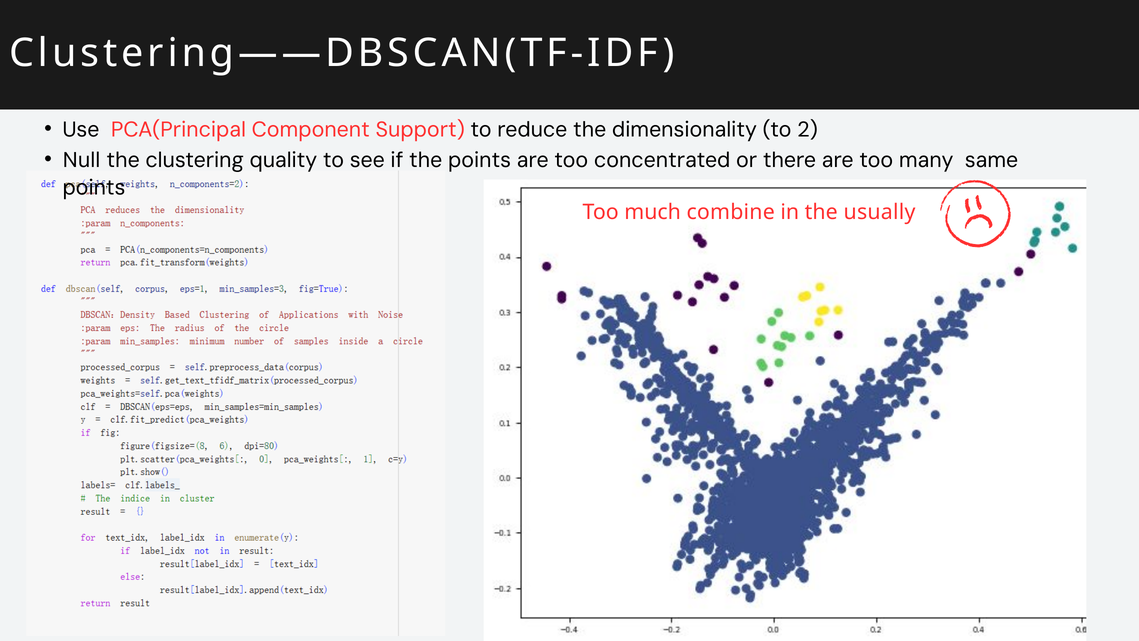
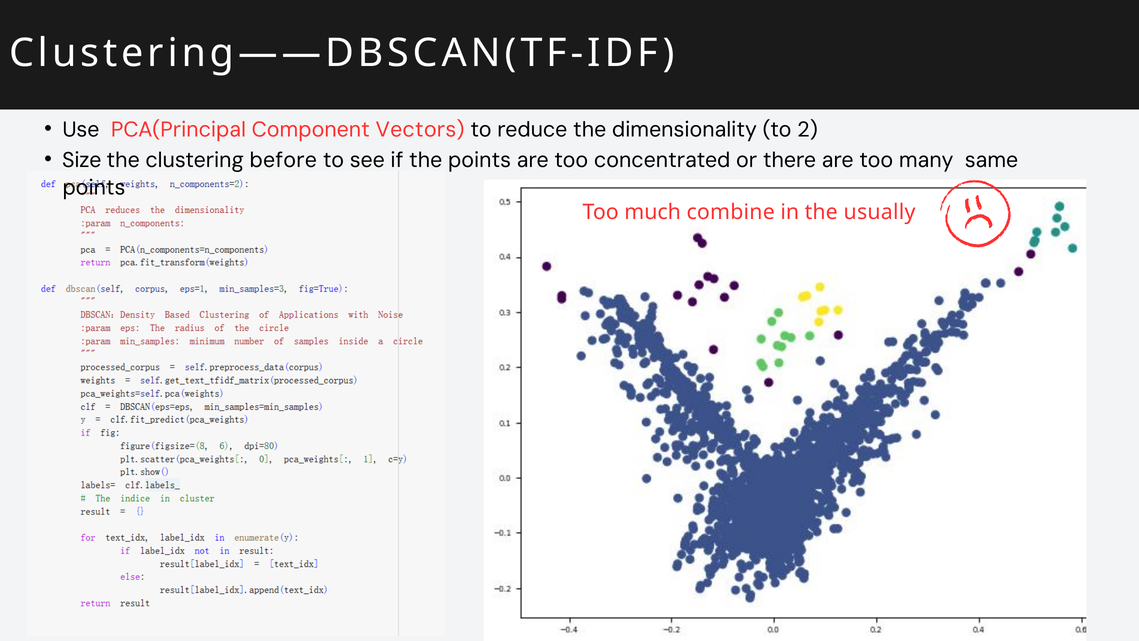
Support: Support -> Vectors
Null: Null -> Size
quality: quality -> before
